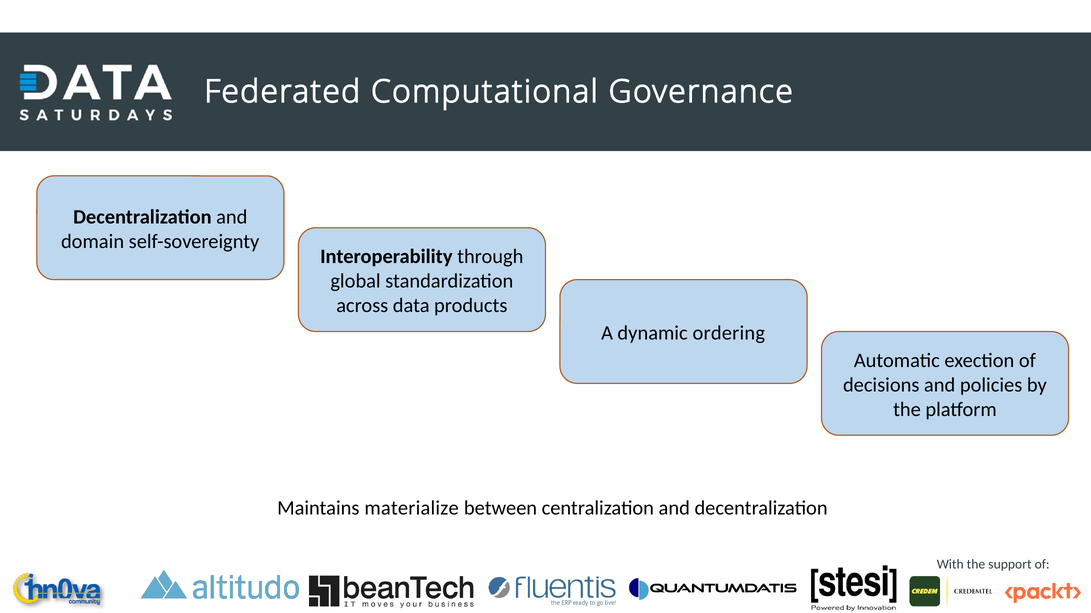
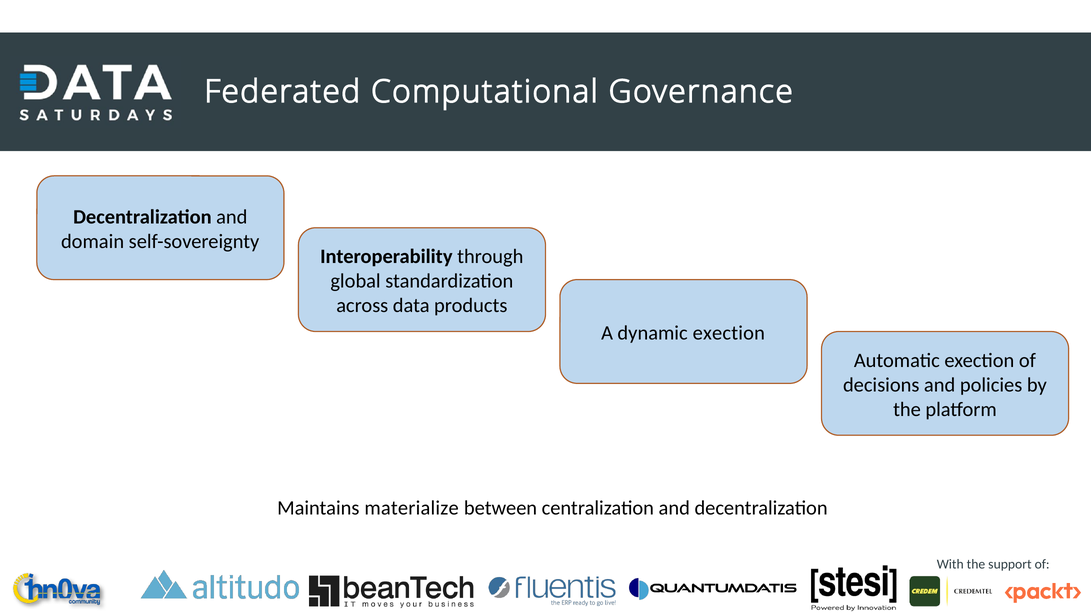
dynamic ordering: ordering -> exection
